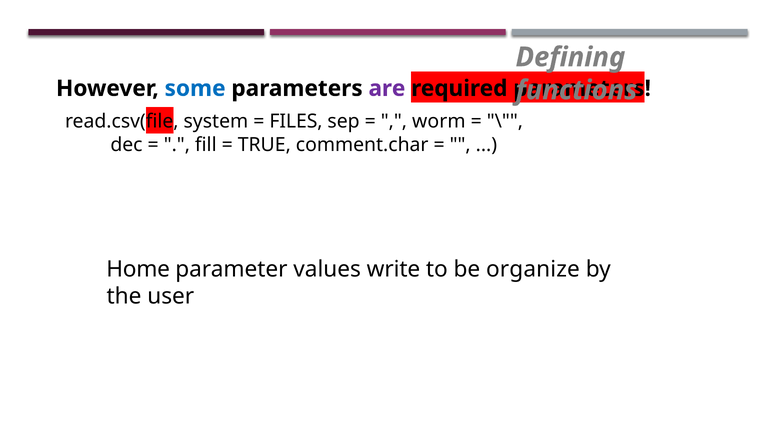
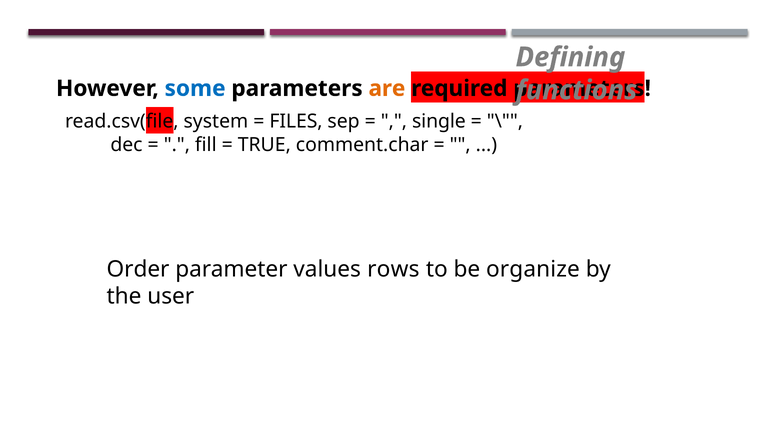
are colour: purple -> orange
worm: worm -> single
Home: Home -> Order
write: write -> rows
